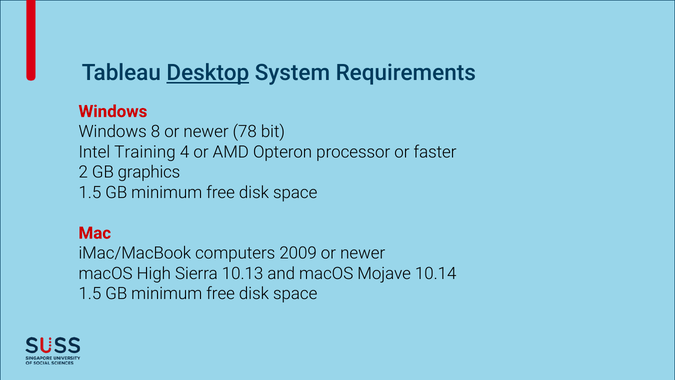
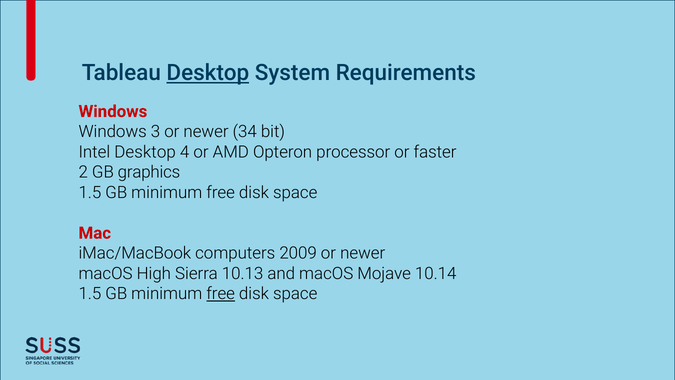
8: 8 -> 3
78: 78 -> 34
Intel Training: Training -> Desktop
free at (221, 294) underline: none -> present
